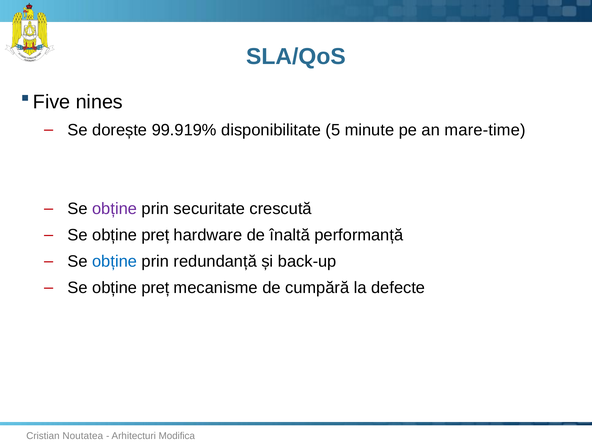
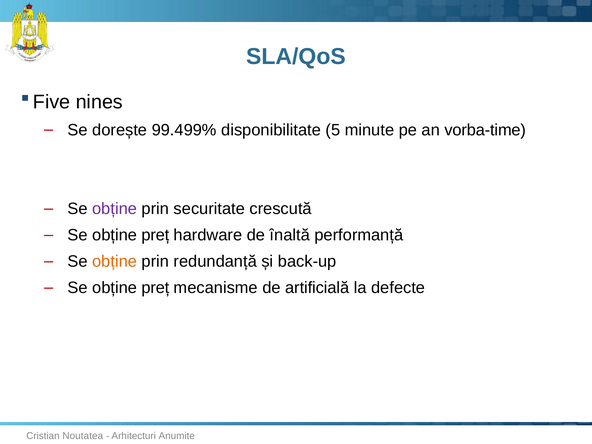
99.919%: 99.919% -> 99.499%
mare-time: mare-time -> vorba-time
obține at (115, 262) colour: blue -> orange
cumpără: cumpără -> artificială
Modifica: Modifica -> Anumite
